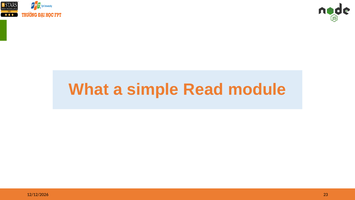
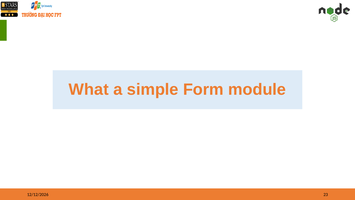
Read: Read -> Form
